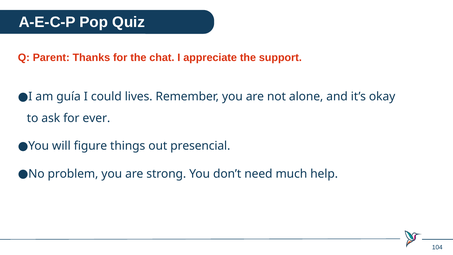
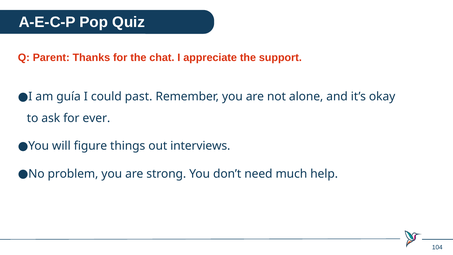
lives: lives -> past
presencial: presencial -> interviews
